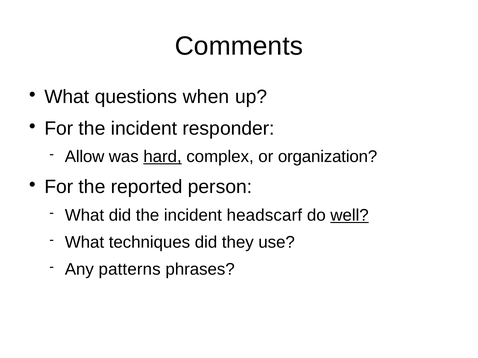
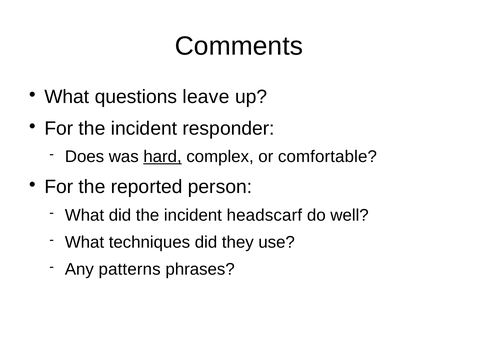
when: when -> leave
Allow: Allow -> Does
organization: organization -> comfortable
well underline: present -> none
